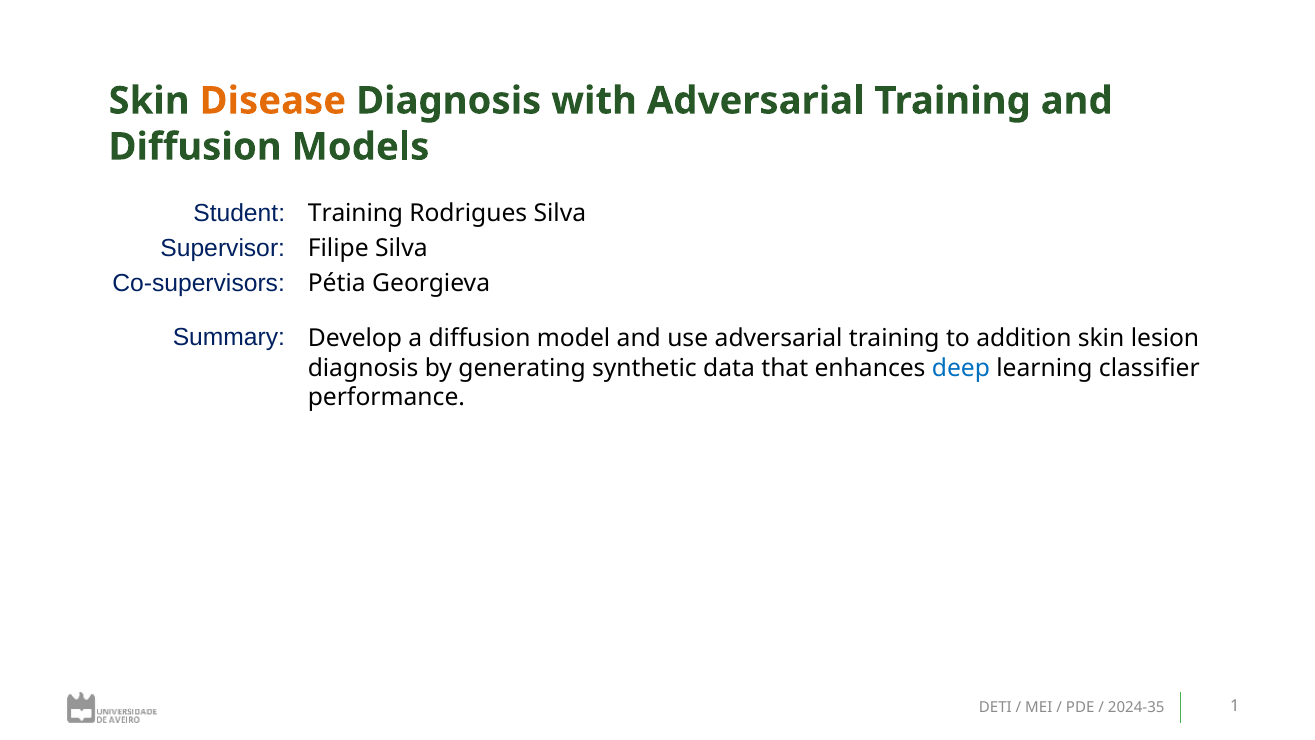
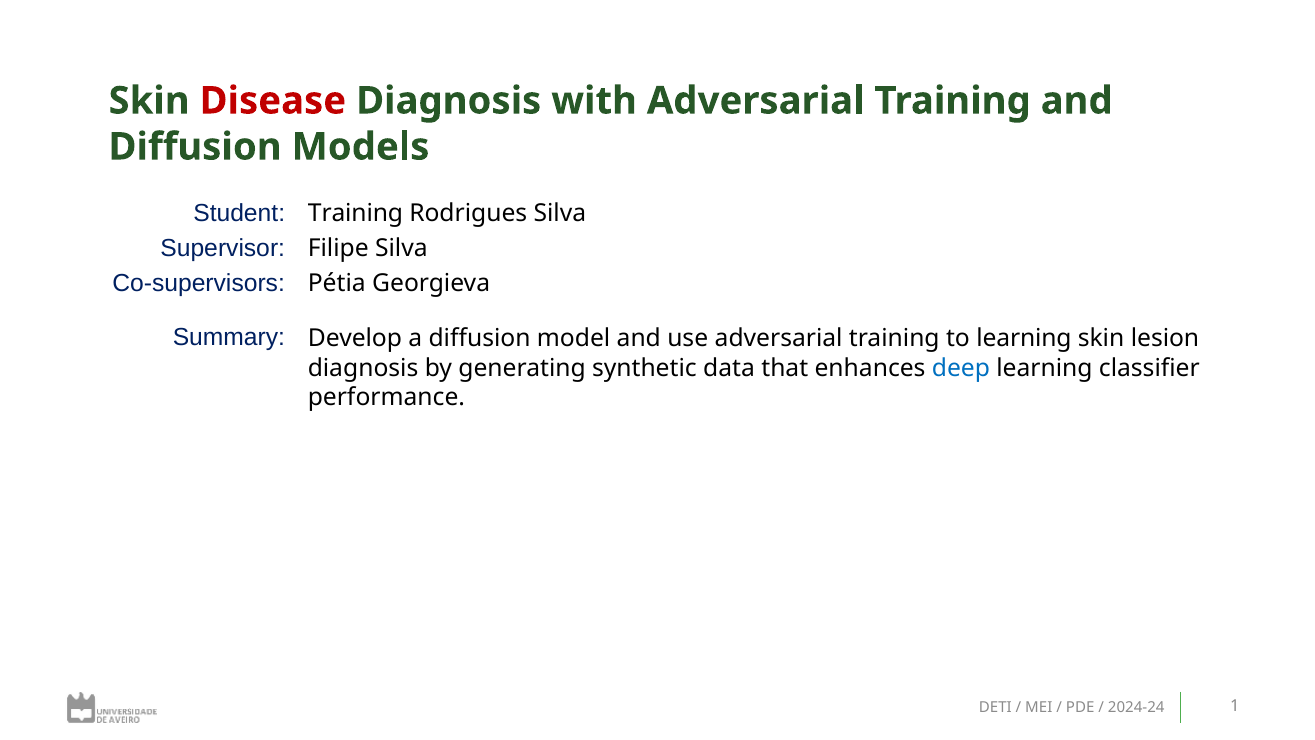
Disease colour: orange -> red
to addition: addition -> learning
2024-35: 2024-35 -> 2024-24
